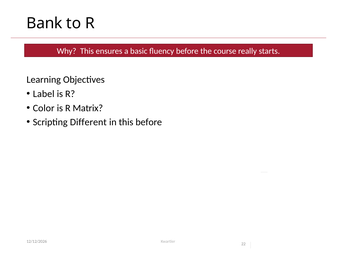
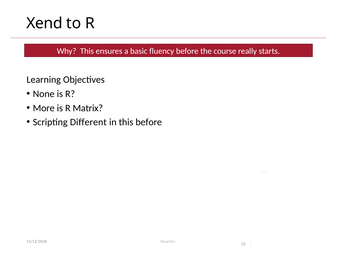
Bank: Bank -> Xend
Label: Label -> None
Color: Color -> More
